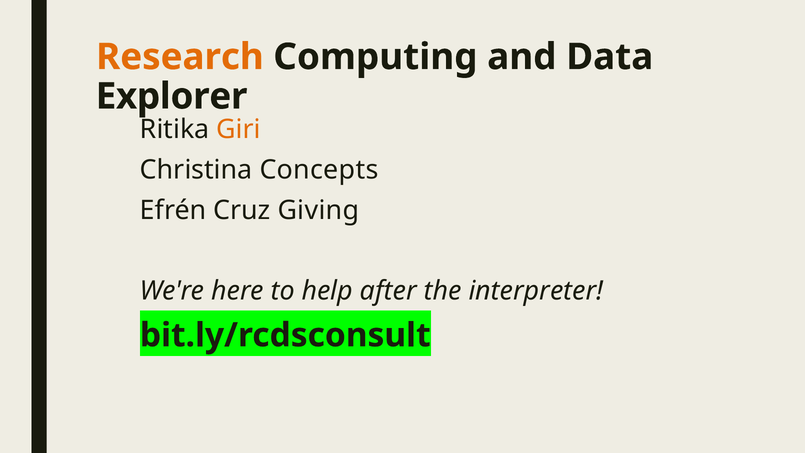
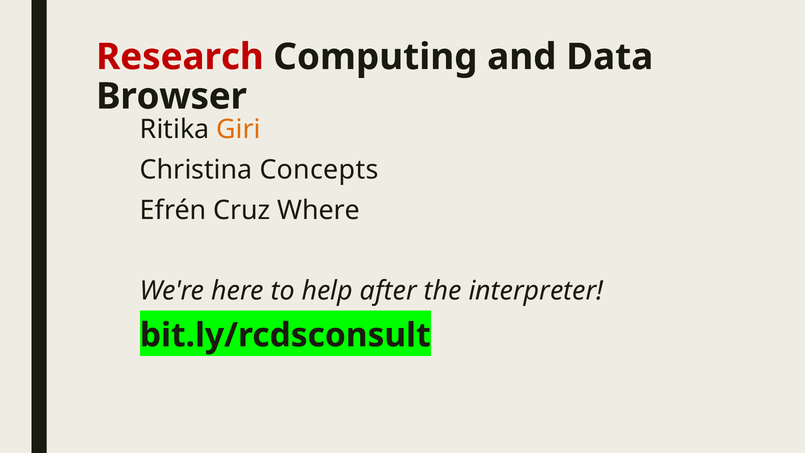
Research colour: orange -> red
Explorer: Explorer -> Browser
Giving: Giving -> Where
